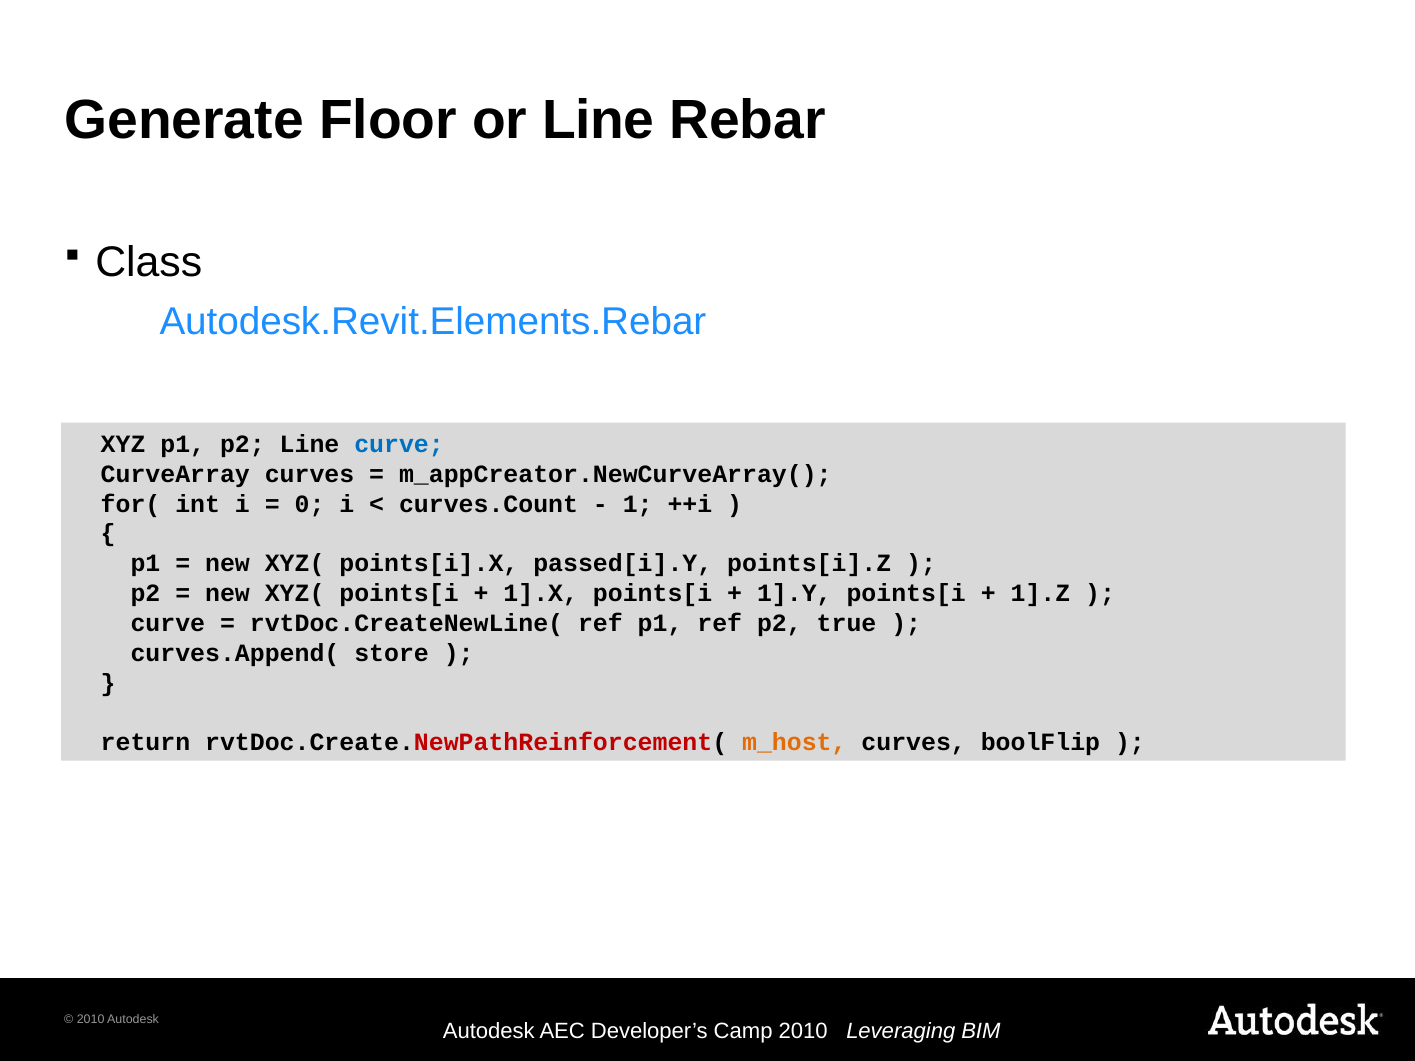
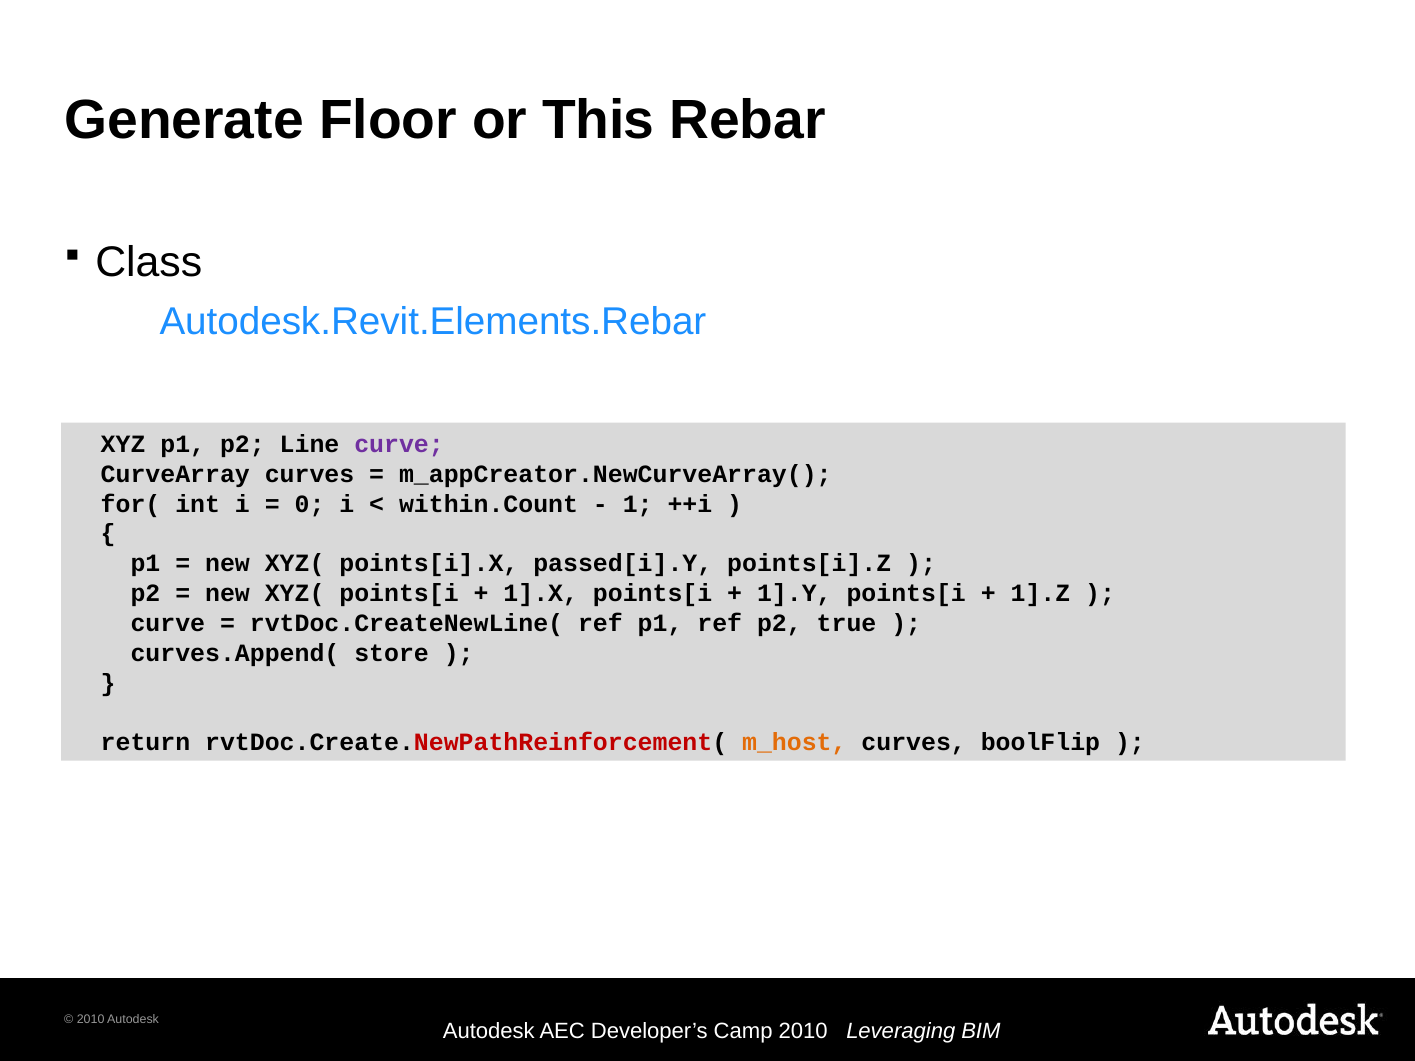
or Line: Line -> This
curve at (399, 444) colour: blue -> purple
curves.Count: curves.Count -> within.Count
